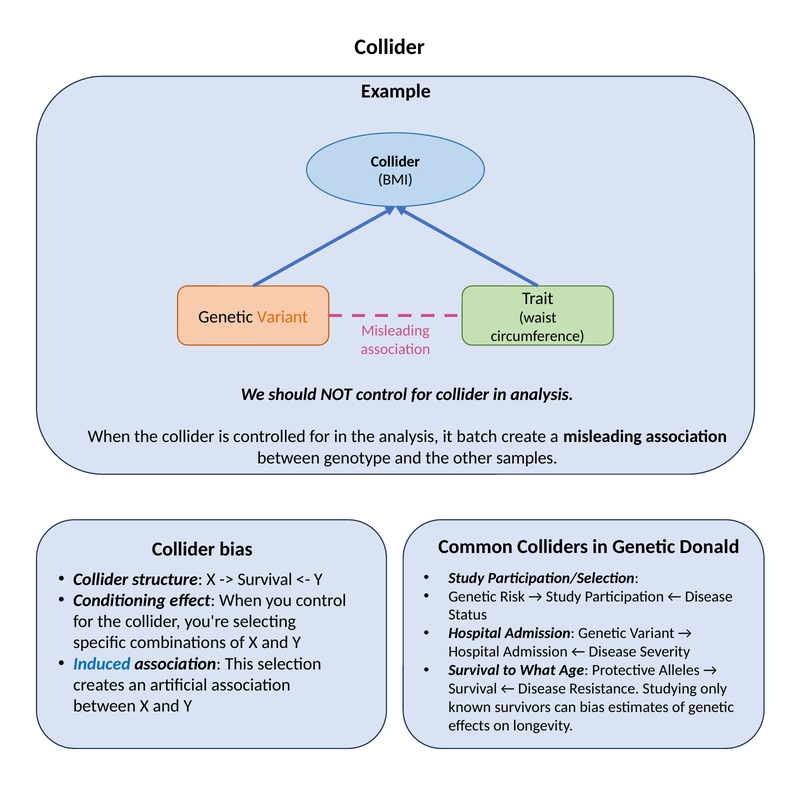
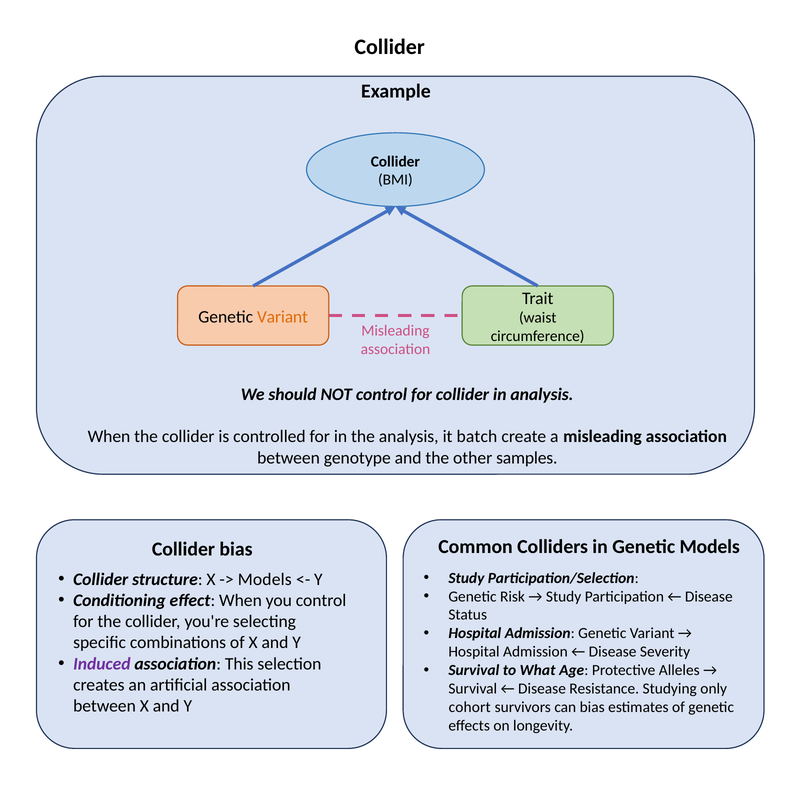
Genetic Donald: Donald -> Models
Survival at (265, 579): Survival -> Models
Induced colour: blue -> purple
known: known -> cohort
